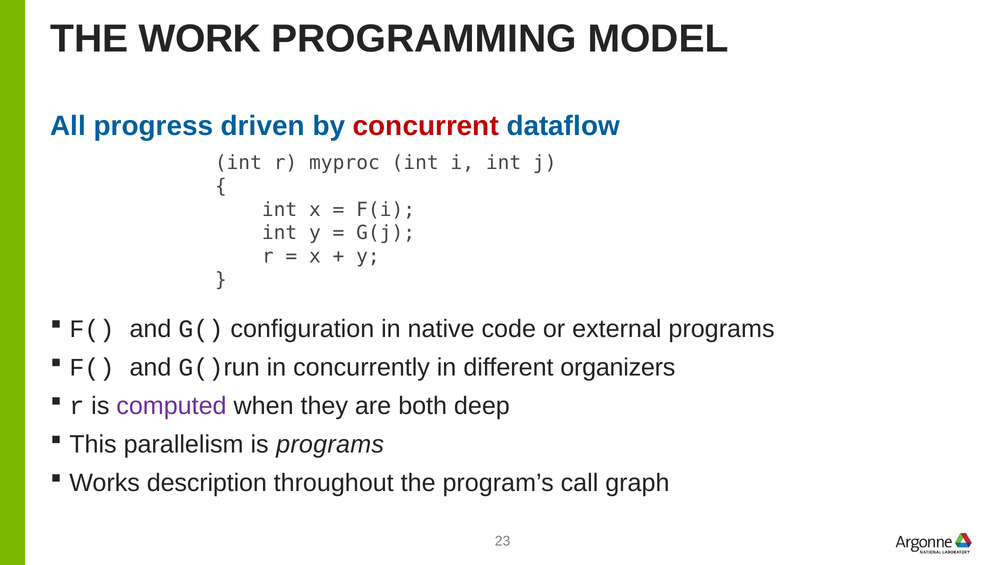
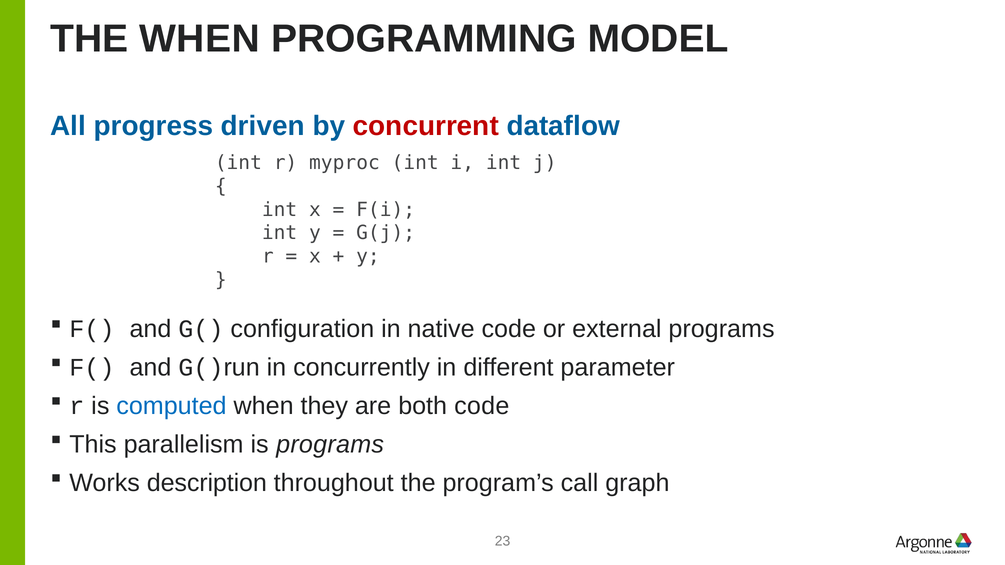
THE WORK: WORK -> WHEN
organizers: organizers -> parameter
computed colour: purple -> blue
both deep: deep -> code
